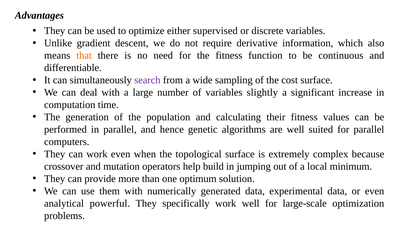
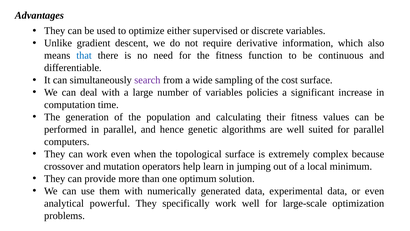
that colour: orange -> blue
slightly: slightly -> policies
build: build -> learn
